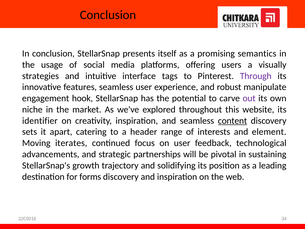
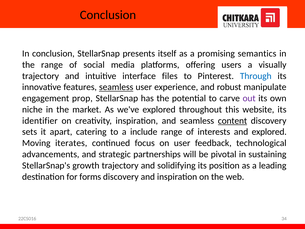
the usage: usage -> range
strategies at (41, 76): strategies -> trajectory
tags: tags -> files
Through colour: purple -> blue
seamless at (116, 87) underline: none -> present
hook: hook -> prop
header: header -> include
and element: element -> explored
